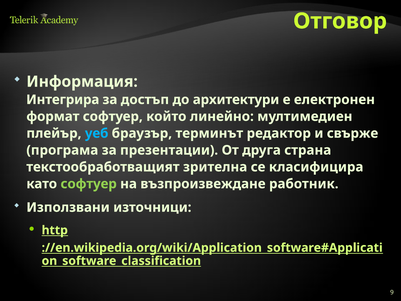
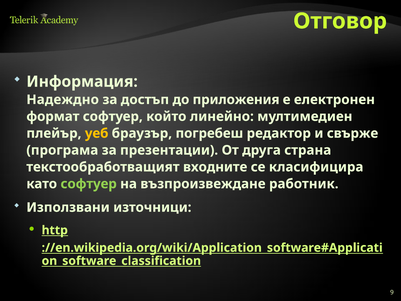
Интегрира: Интегрира -> Надеждно
архитектури: архитектури -> приложения
уеб colour: light blue -> yellow
терминът: терминът -> погребеш
зрителна: зрителна -> входните
